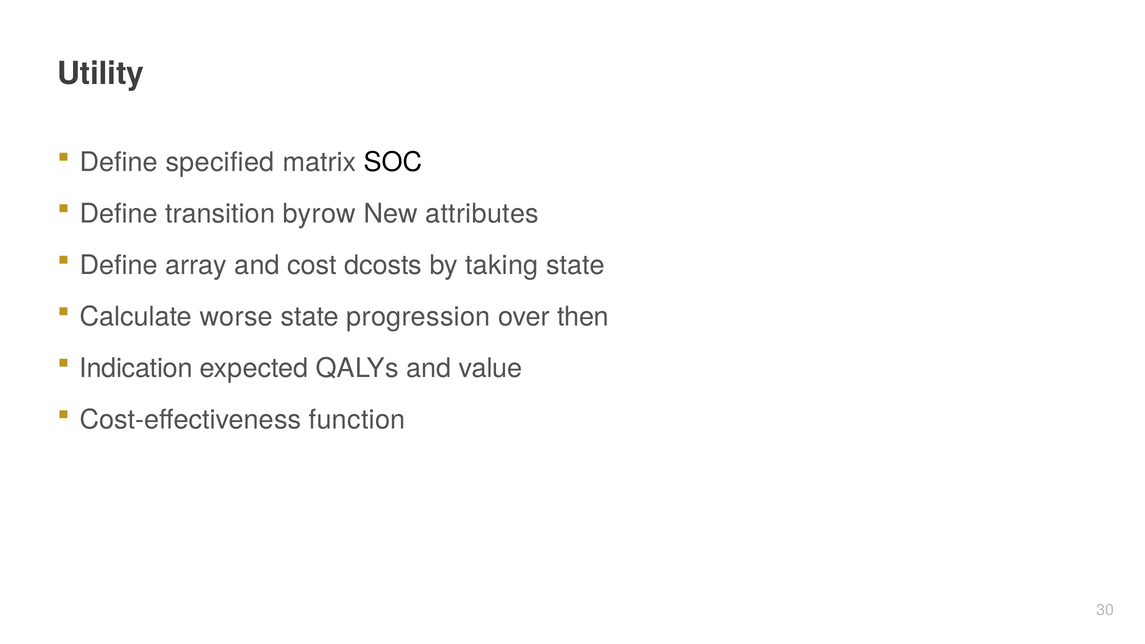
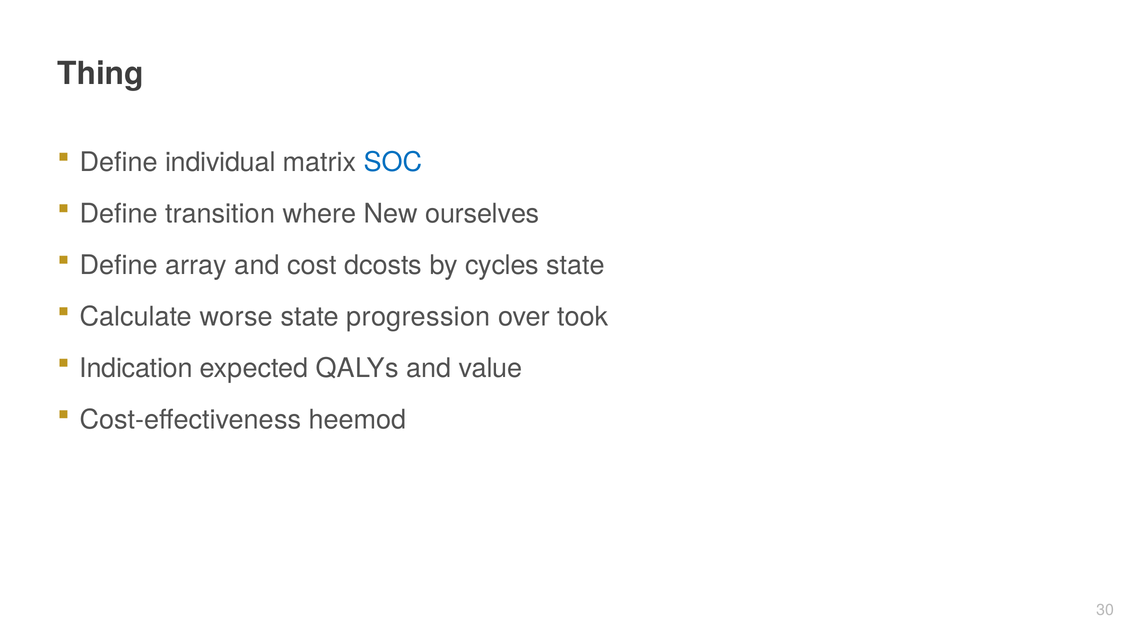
Utility: Utility -> Thing
specified: specified -> individual
SOC colour: black -> blue
byrow: byrow -> where
attributes: attributes -> ourselves
taking: taking -> cycles
then: then -> took
function: function -> heemod
